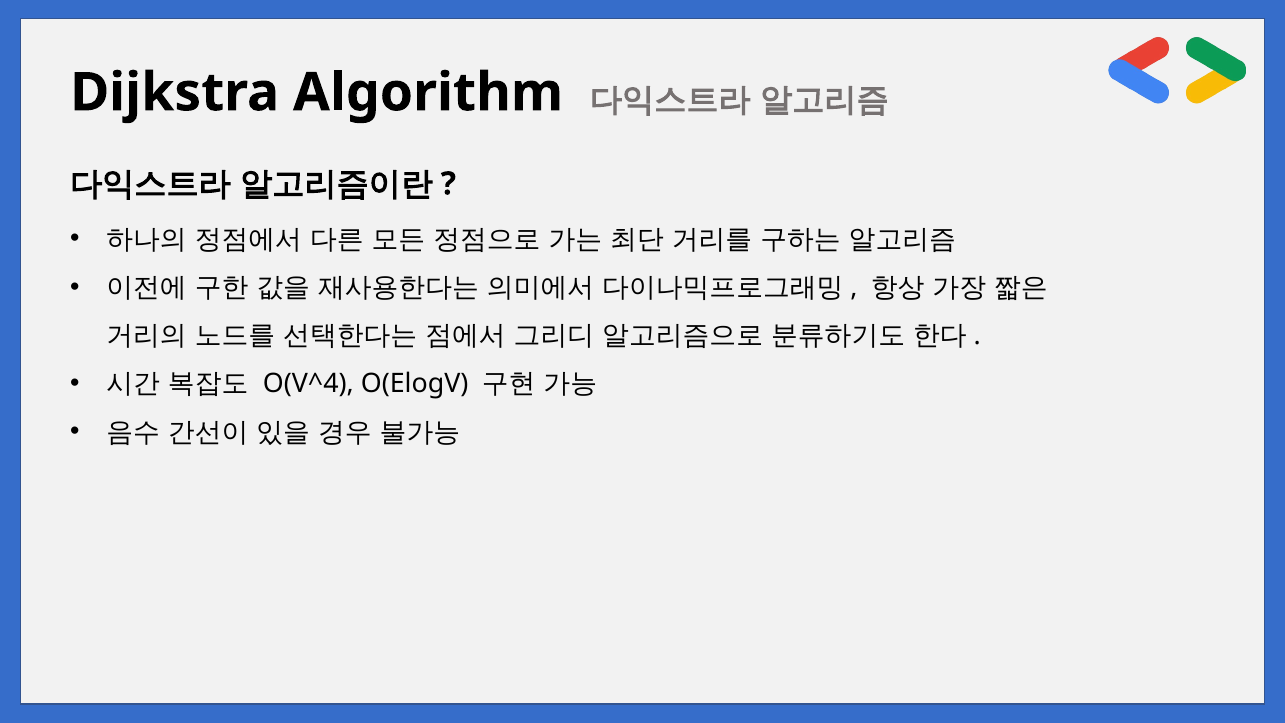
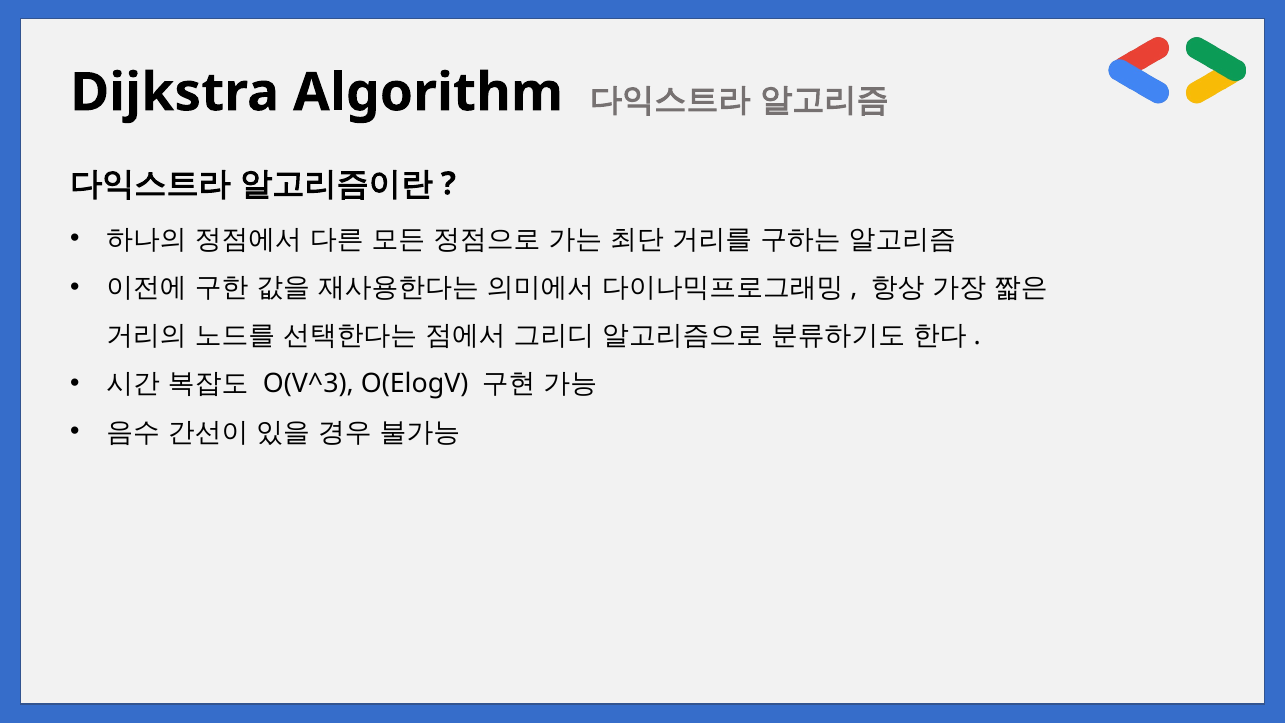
O(V^4: O(V^4 -> O(V^3
